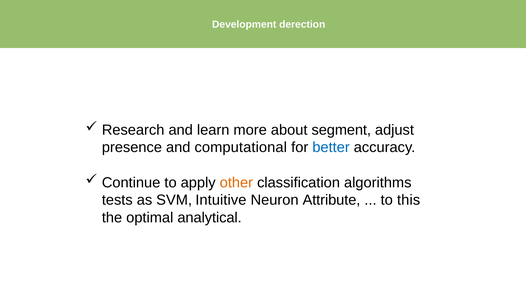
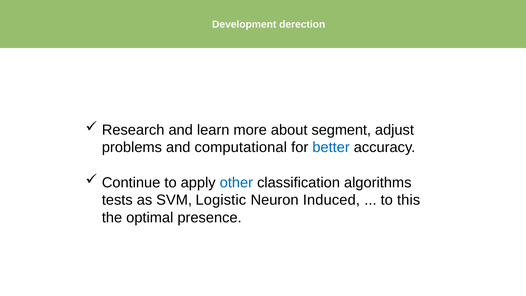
presence: presence -> problems
other colour: orange -> blue
Intuitive: Intuitive -> Logistic
Attribute: Attribute -> Induced
analytical: analytical -> presence
